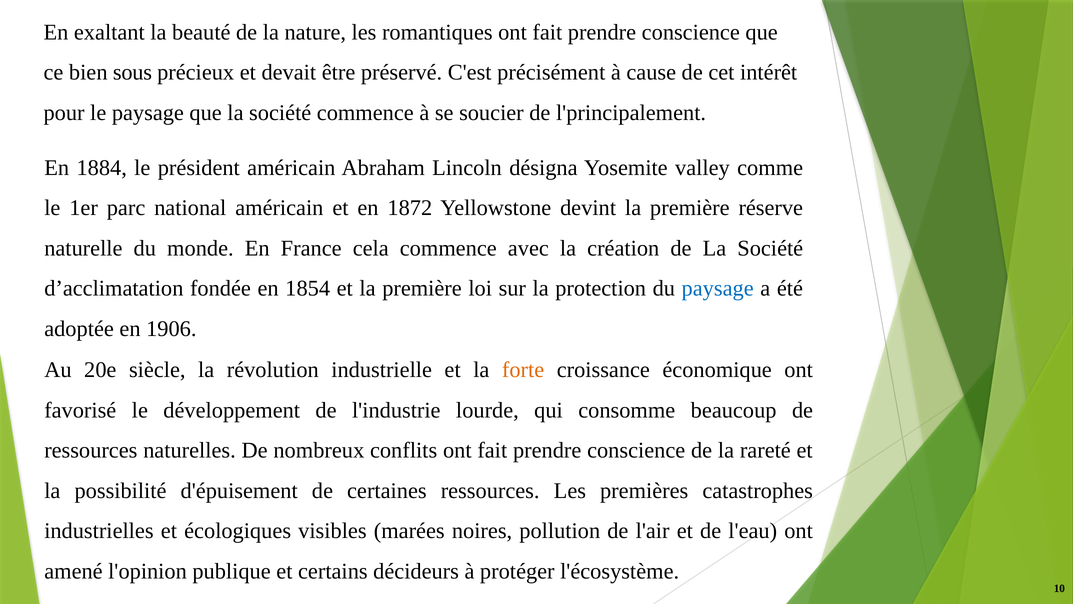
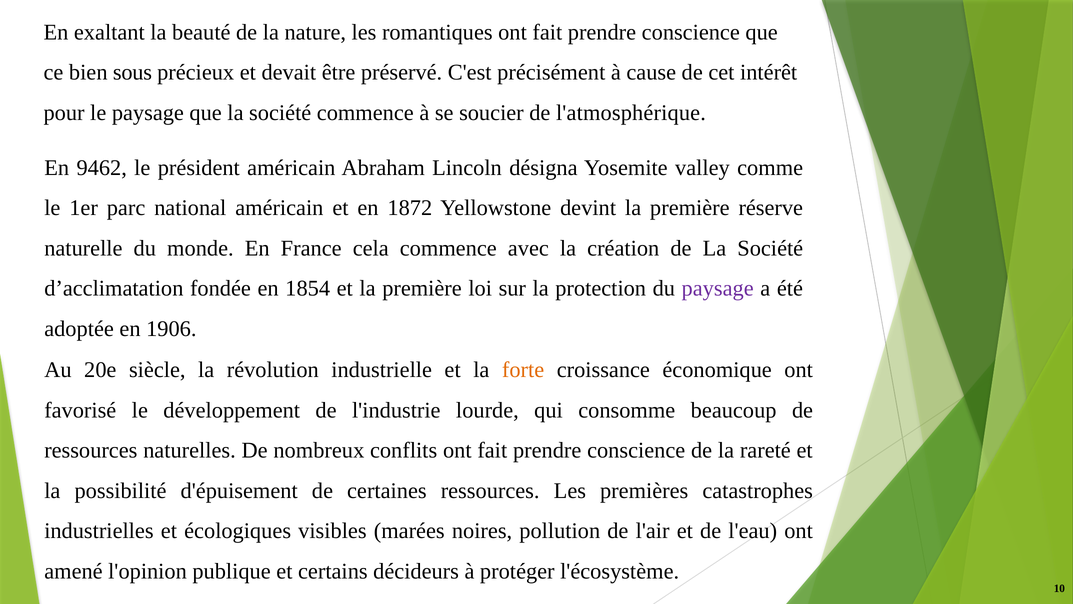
l'principalement: l'principalement -> l'atmosphérique
1884: 1884 -> 9462
paysage at (718, 288) colour: blue -> purple
